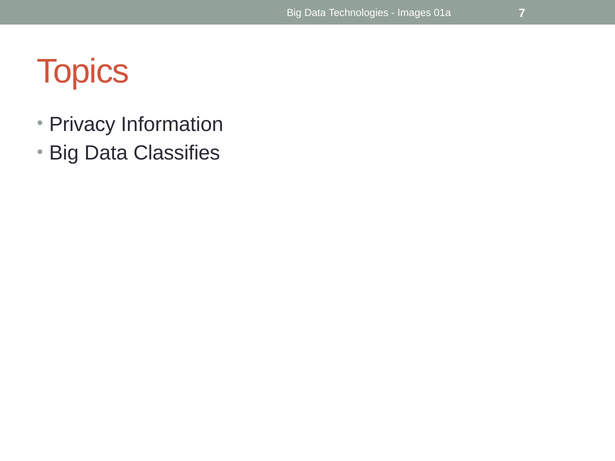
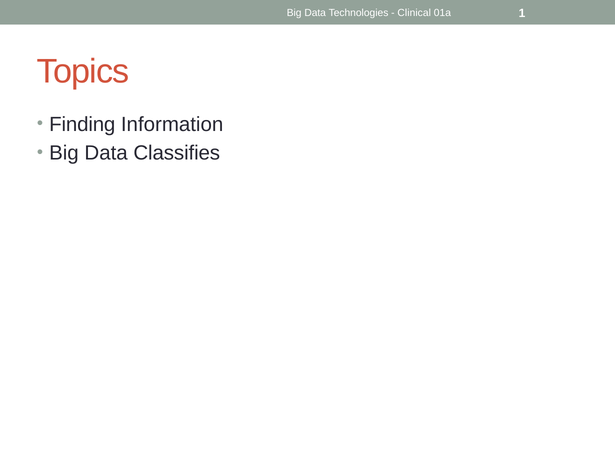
Images: Images -> Clinical
7: 7 -> 1
Privacy: Privacy -> Finding
